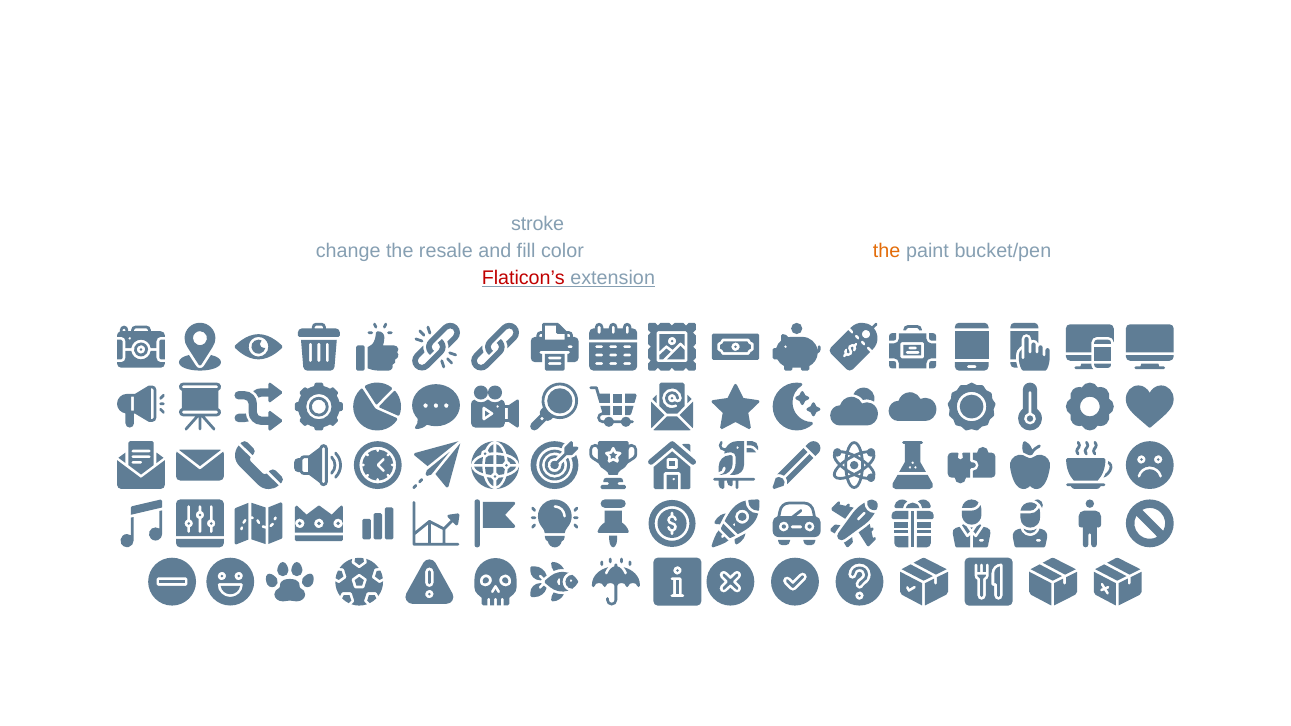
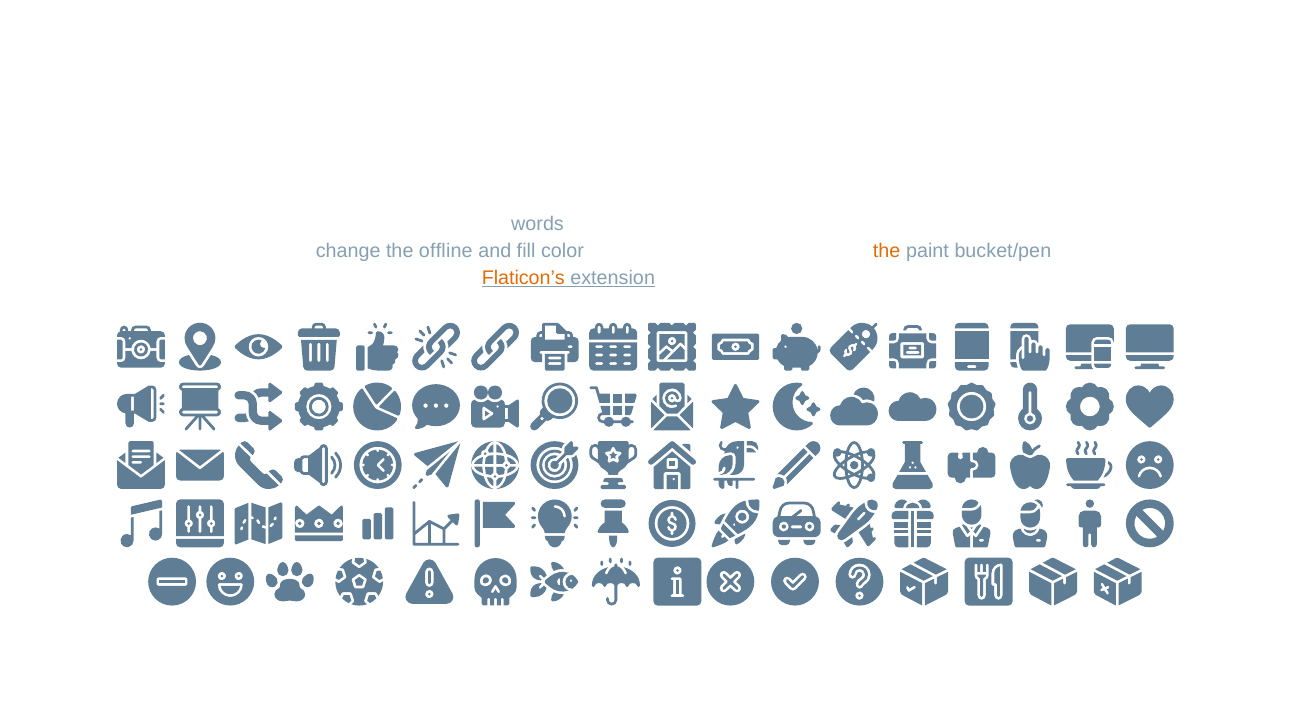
stroke: stroke -> words
resale: resale -> offline
Flaticon’s colour: red -> orange
